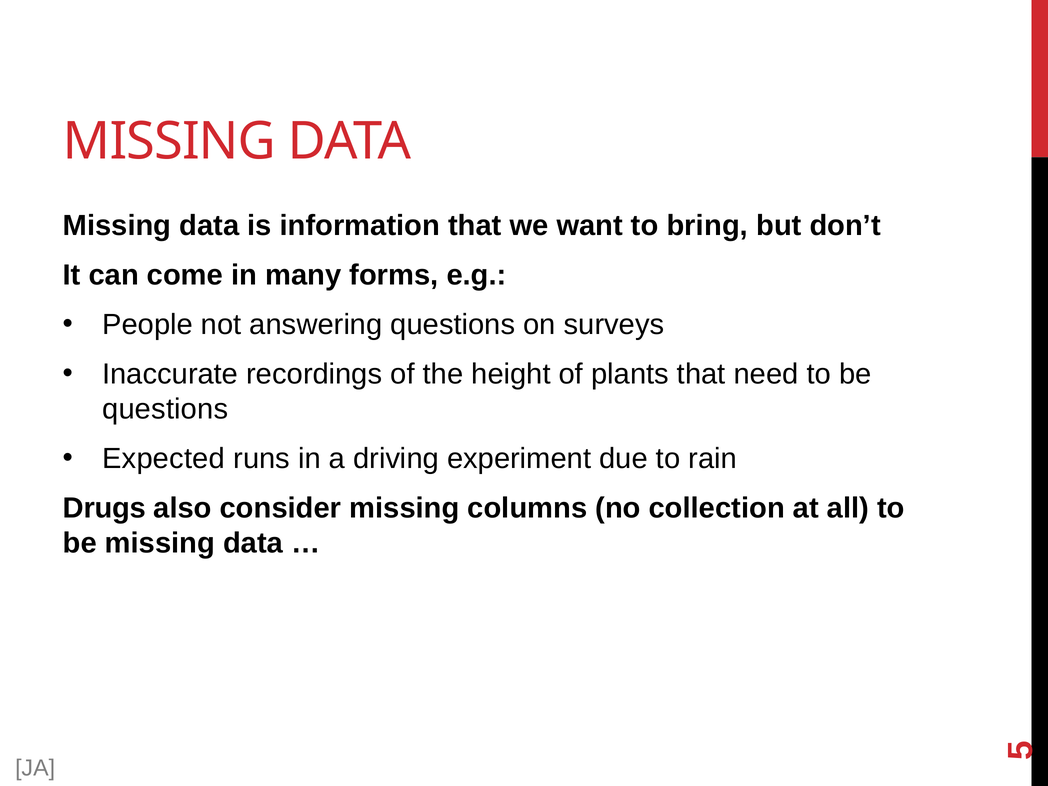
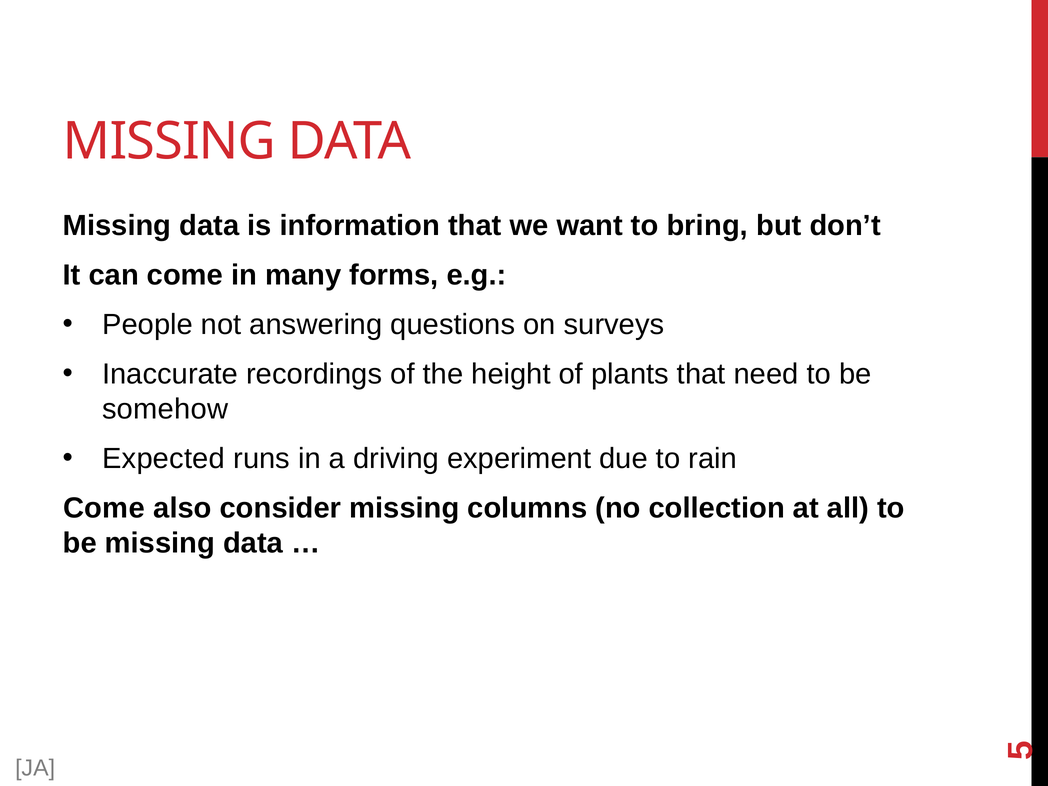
questions at (165, 409): questions -> somehow
Drugs at (104, 508): Drugs -> Come
